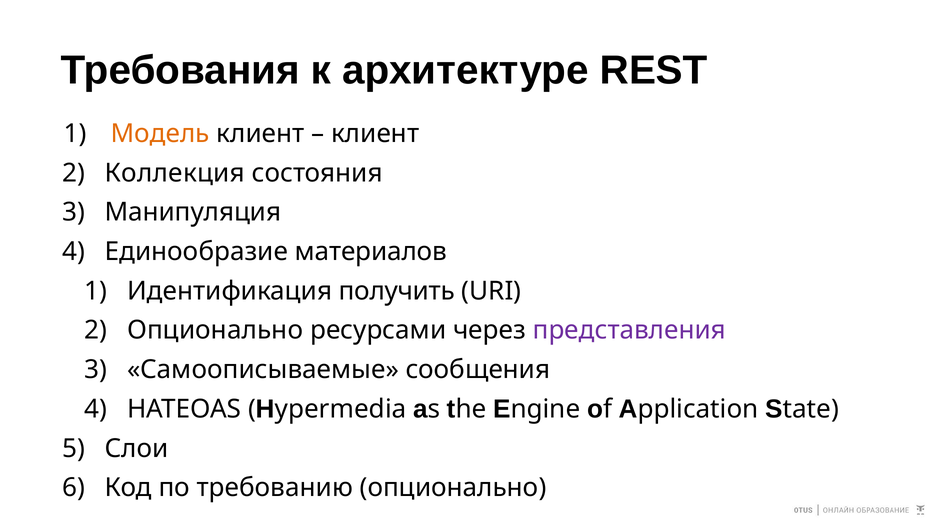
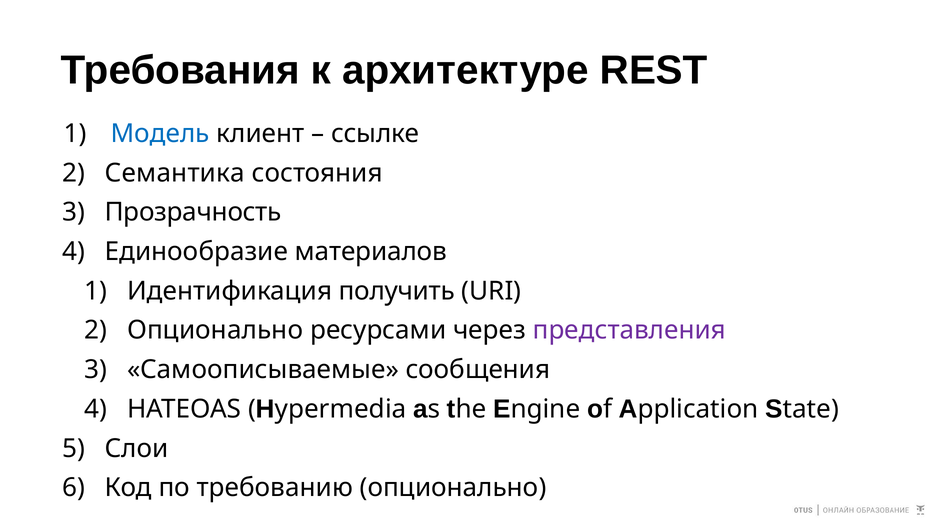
Модель colour: orange -> blue
клиент at (375, 133): клиент -> ссылке
Коллекция: Коллекция -> Семантика
Манипуляция: Манипуляция -> Прозрачность
